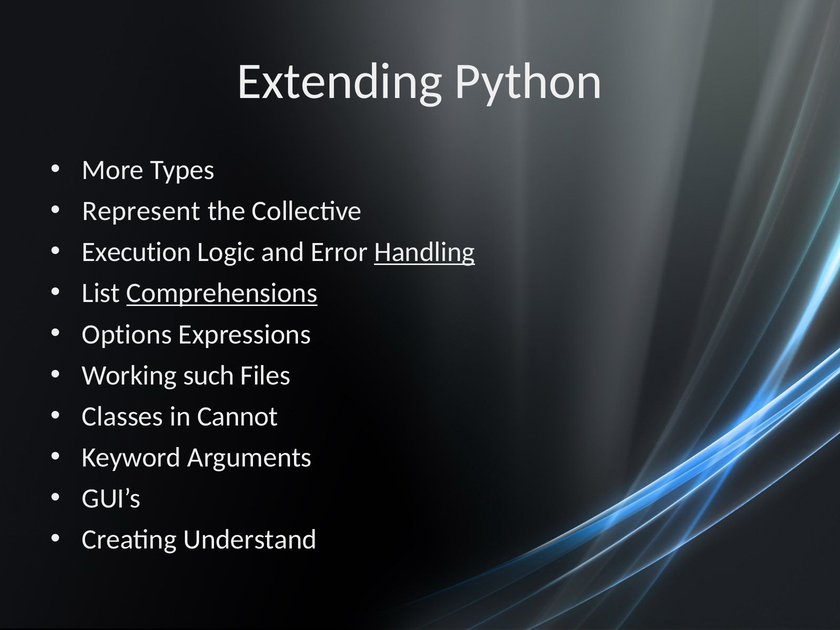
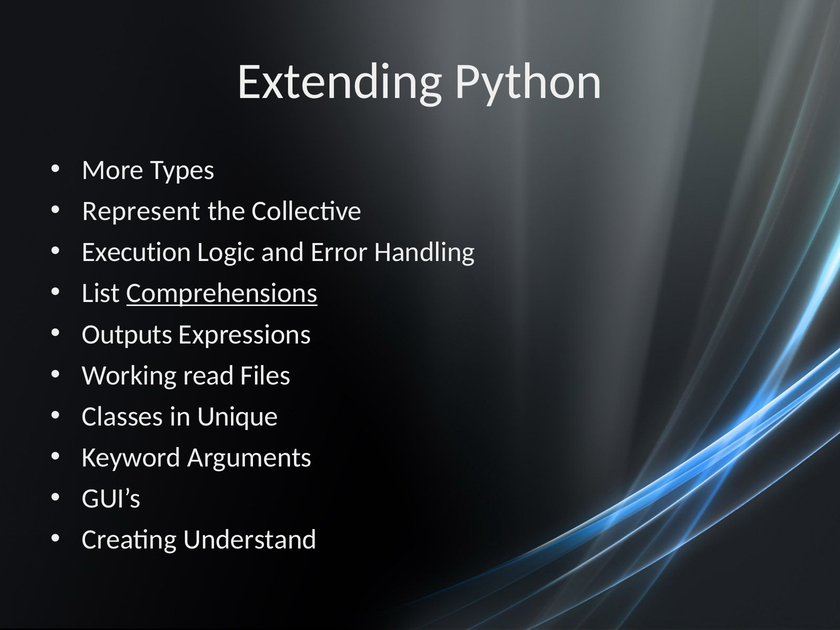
Handling underline: present -> none
Options: Options -> Outputs
such: such -> read
Cannot: Cannot -> Unique
